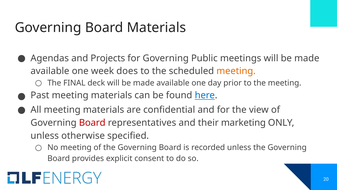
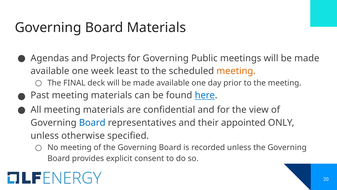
does: does -> least
Board at (92, 123) colour: red -> blue
marketing: marketing -> appointed
